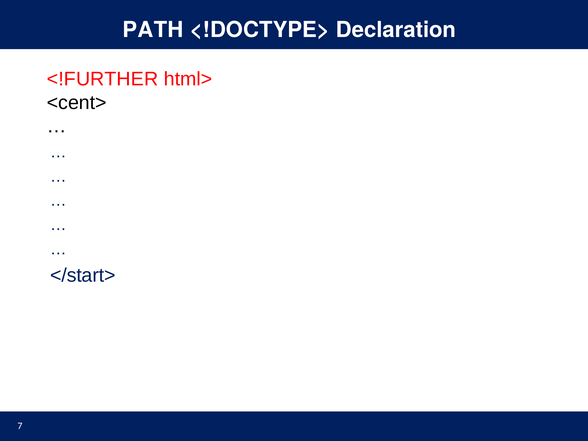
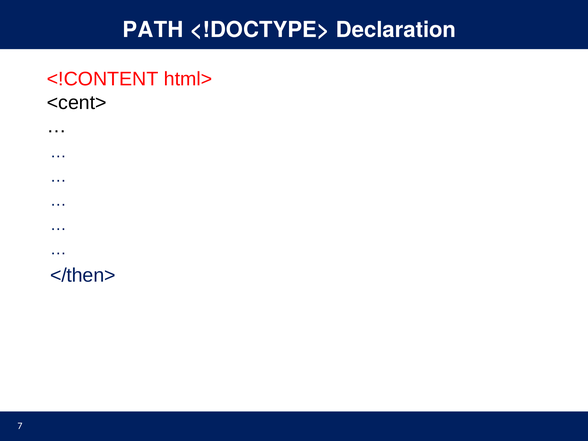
<!FURTHER: <!FURTHER -> <!CONTENT
</start>: </start> -> </then>
